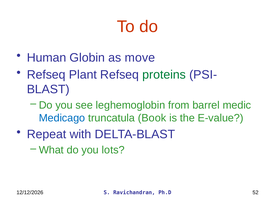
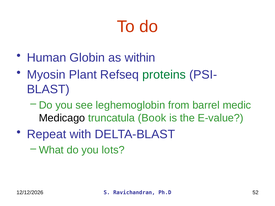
move: move -> within
Refseq at (46, 75): Refseq -> Myosin
Medicago colour: blue -> black
